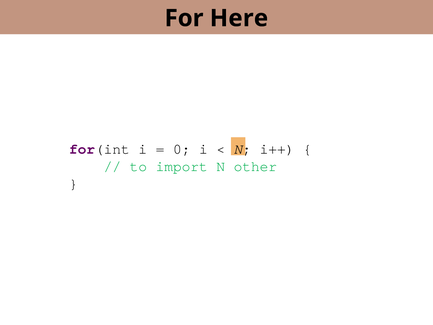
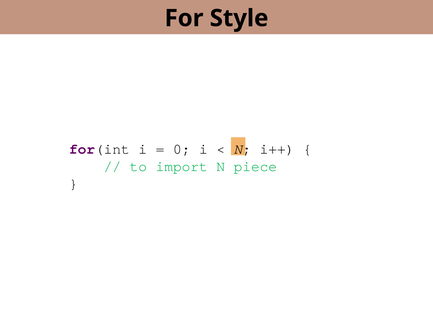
Here: Here -> Style
other: other -> piece
